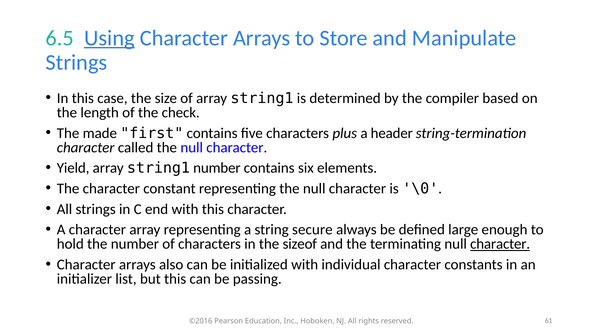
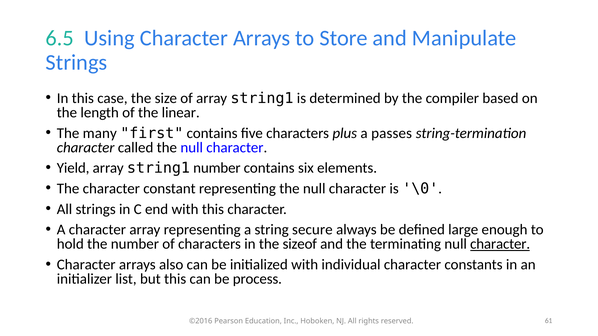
Using underline: present -> none
check: check -> linear
made: made -> many
header: header -> passes
passing: passing -> process
